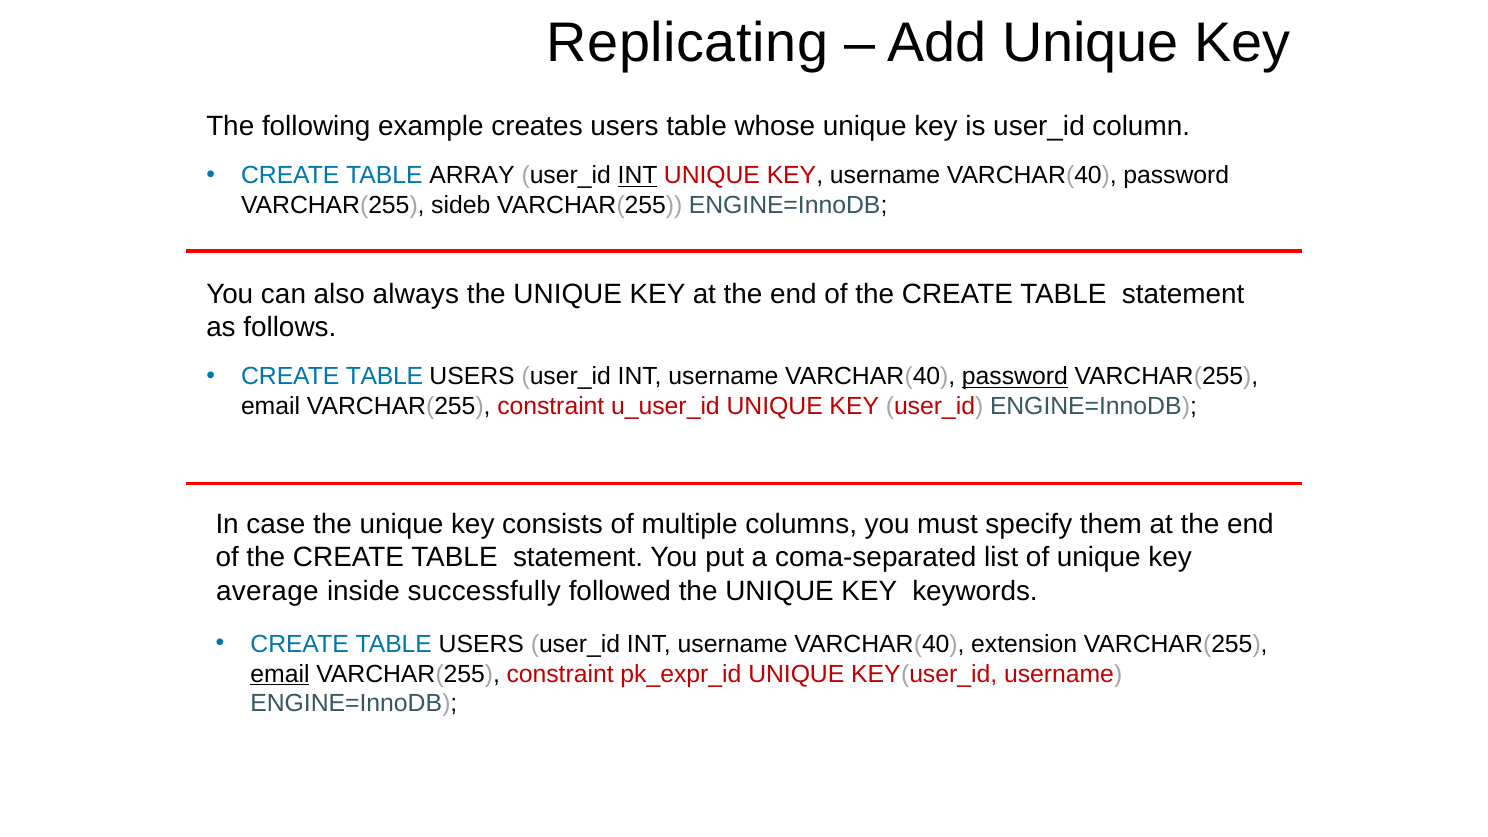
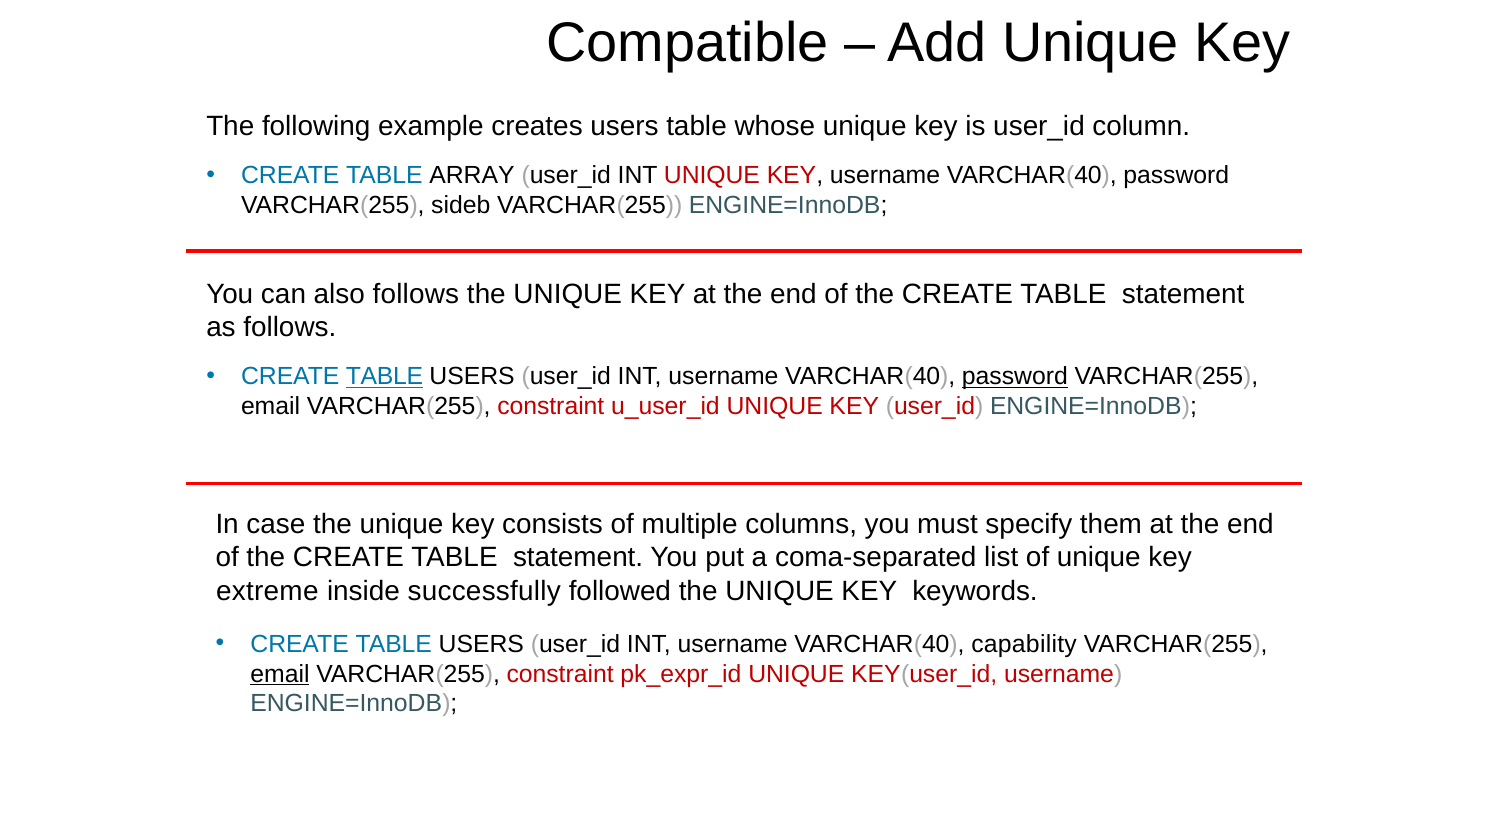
Replicating: Replicating -> Compatible
INT at (638, 176) underline: present -> none
also always: always -> follows
TABLE at (385, 377) underline: none -> present
average: average -> extreme
extension: extension -> capability
